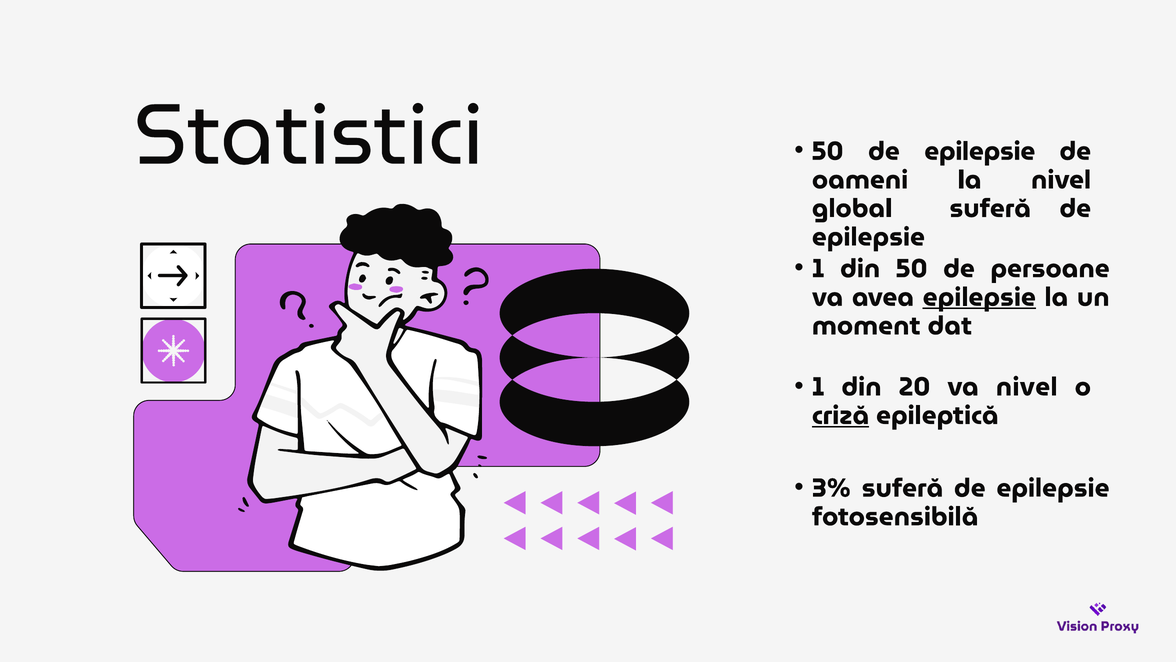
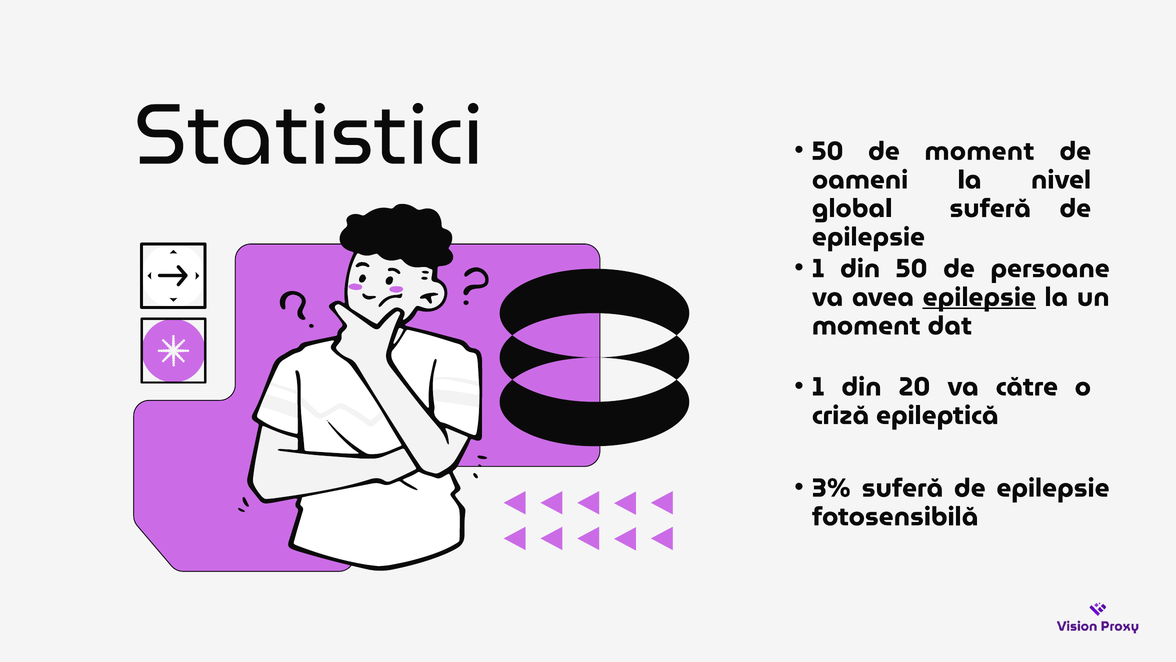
50 de epilepsie: epilepsie -> moment
va nivel: nivel -> către
criză underline: present -> none
